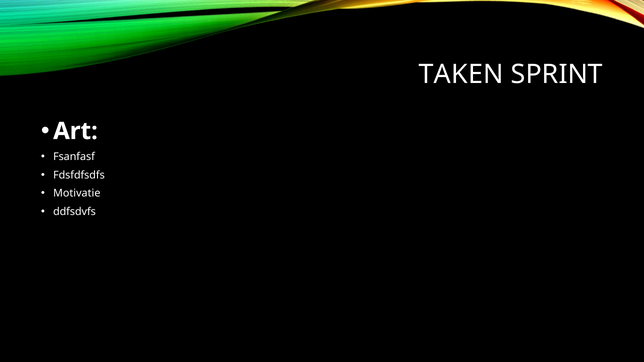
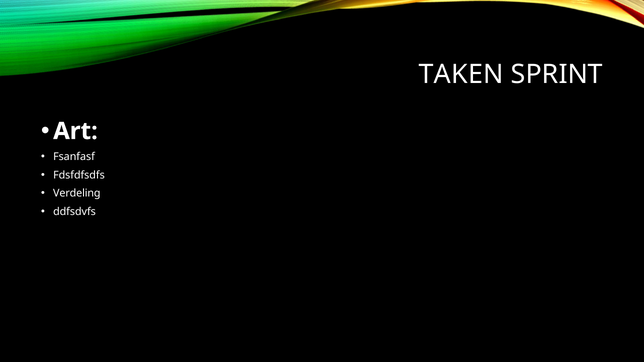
Motivatie: Motivatie -> Verdeling
